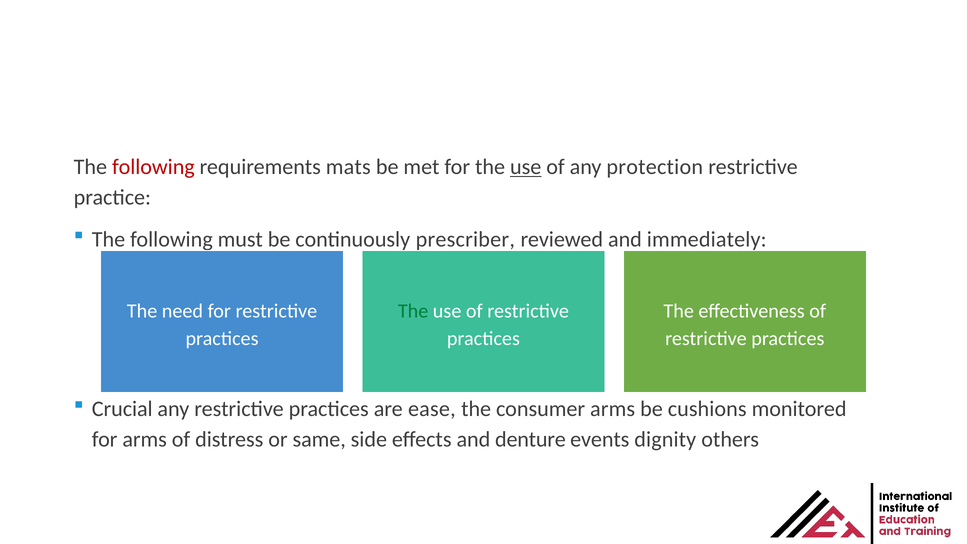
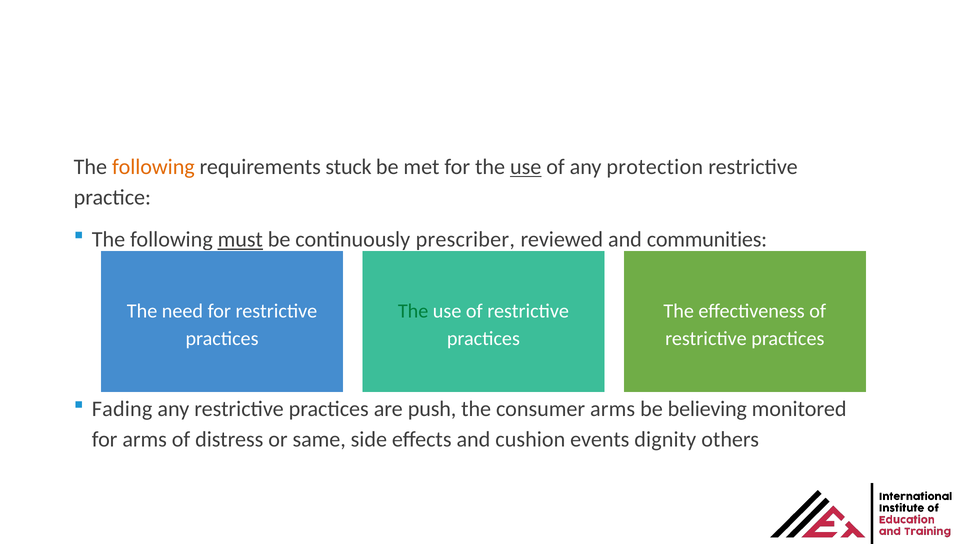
following at (153, 167) colour: red -> orange
mats: mats -> stuck
must underline: none -> present
immediately: immediately -> communities
Crucial: Crucial -> Fading
ease: ease -> push
cushions: cushions -> believing
denture: denture -> cushion
